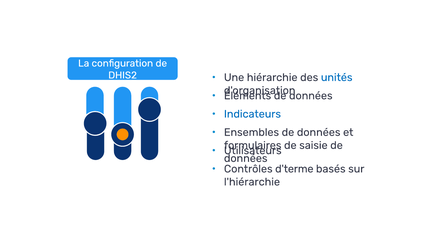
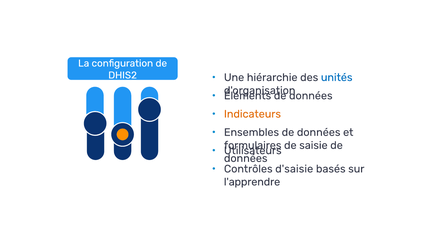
Indicateurs colour: blue -> orange
d'terme: d'terme -> d'saisie
l'hiérarchie: l'hiérarchie -> l'apprendre
